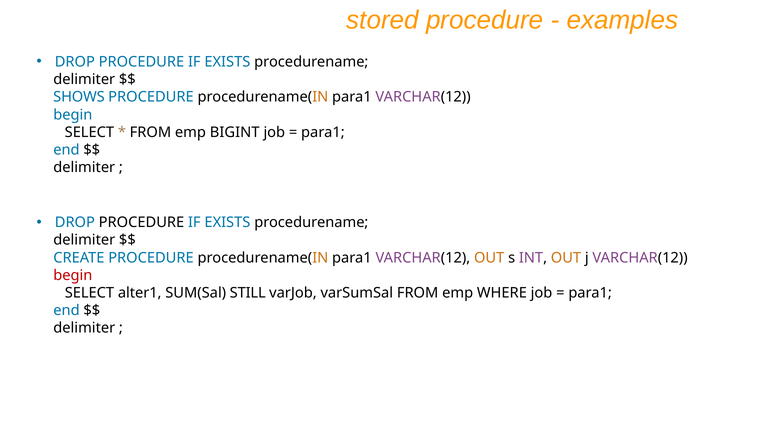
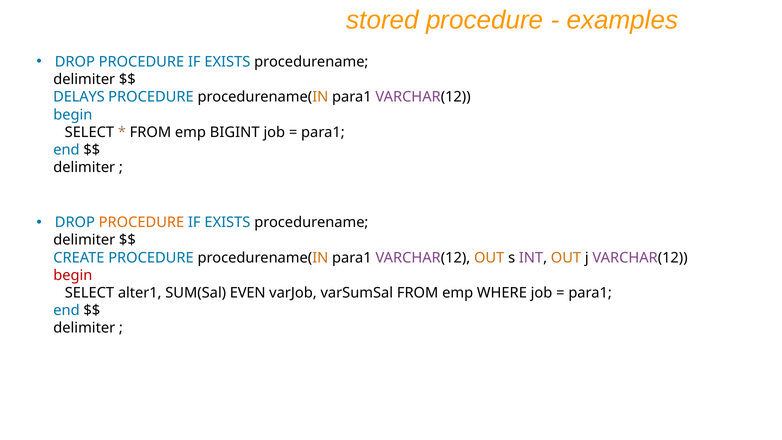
SHOWS: SHOWS -> DELAYS
PROCEDURE at (142, 222) colour: black -> orange
STILL: STILL -> EVEN
